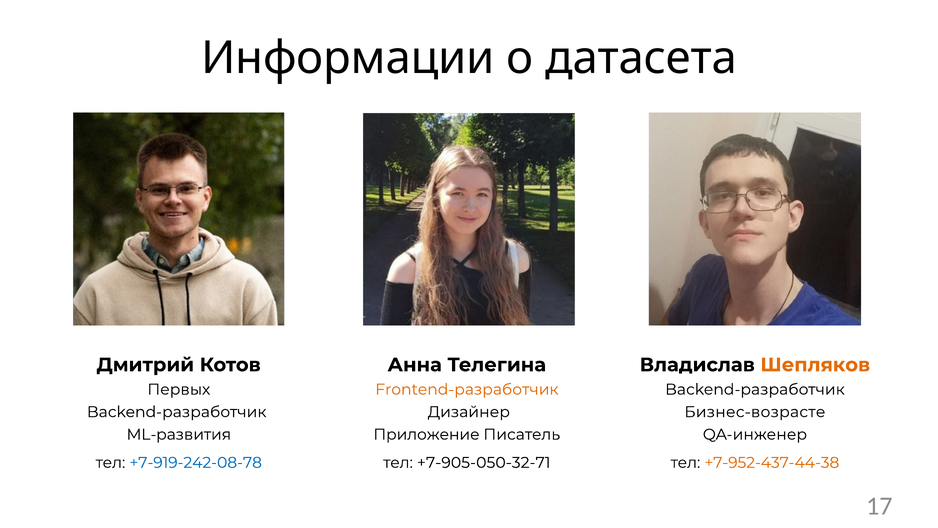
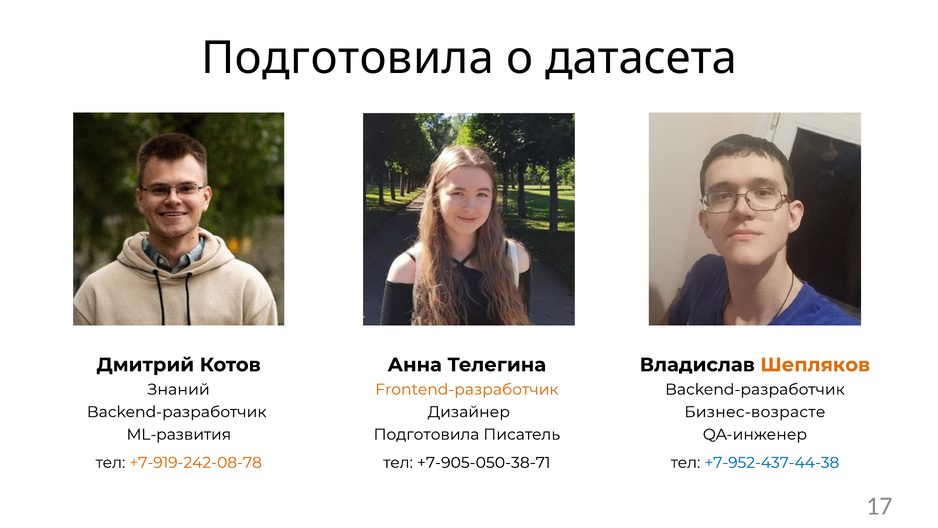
Информации at (348, 58): Информации -> Подготовила
Первых: Первых -> Знаний
Приложение at (426, 434): Приложение -> Подготовила
+7-919-242-08-78 colour: blue -> orange
+7-905-050-32-71: +7-905-050-32-71 -> +7-905-050-38-71
+7-952-437-44-38 colour: orange -> blue
